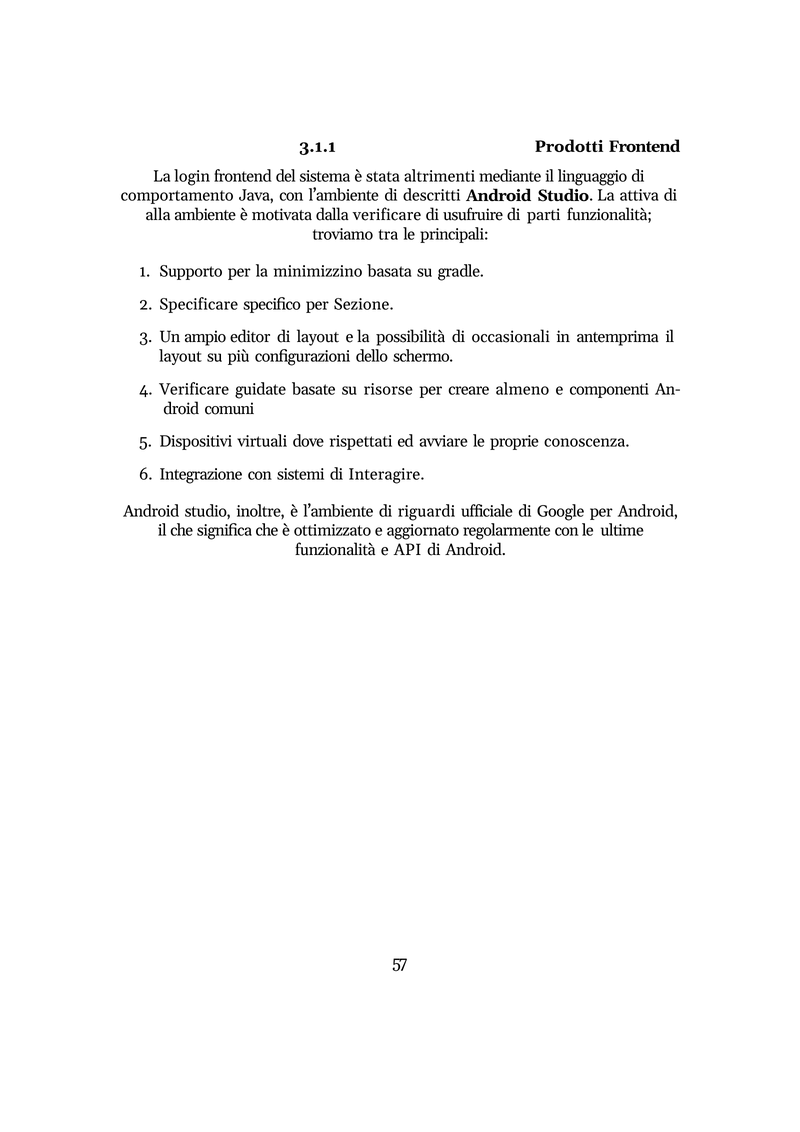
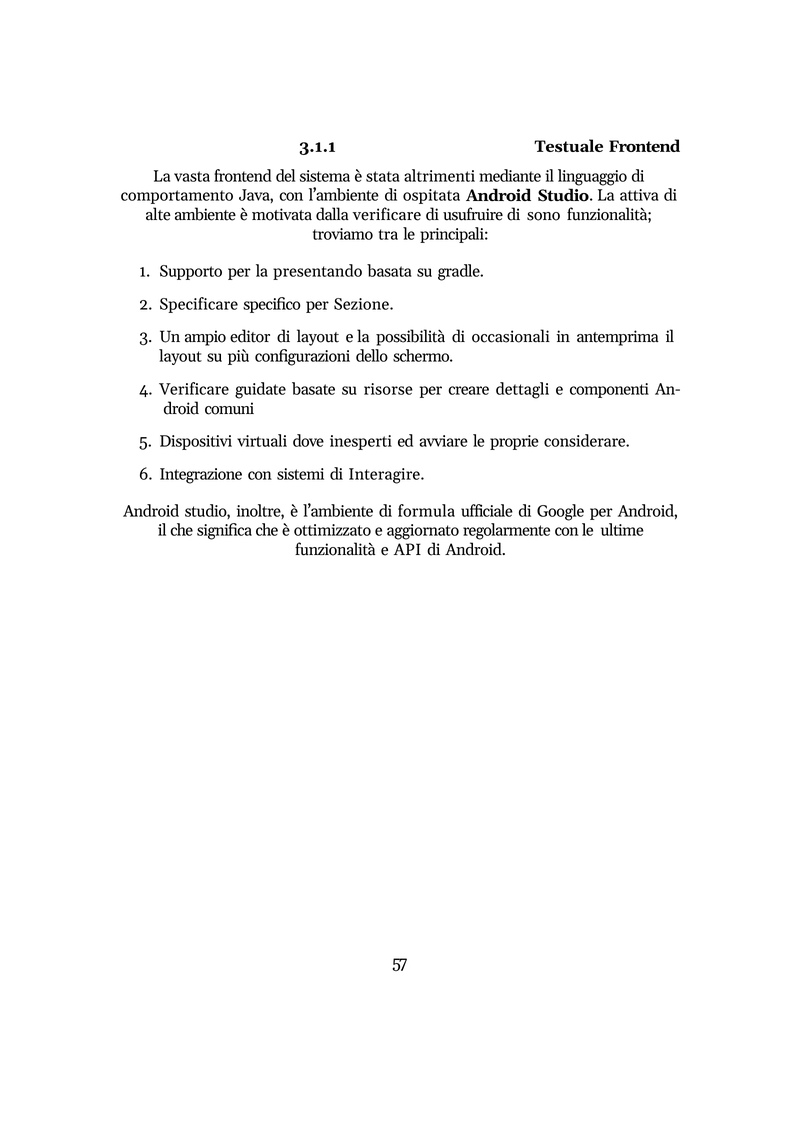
Prodotti: Prodotti -> Testuale
login: login -> vasta
descritti: descritti -> ospitata
alla: alla -> alte
parti: parti -> sono
minimizzino: minimizzino -> presentando
almeno: almeno -> dettagli
rispettati: rispettati -> inesperti
conoscenza: conoscenza -> considerare
riguardi: riguardi -> formula
